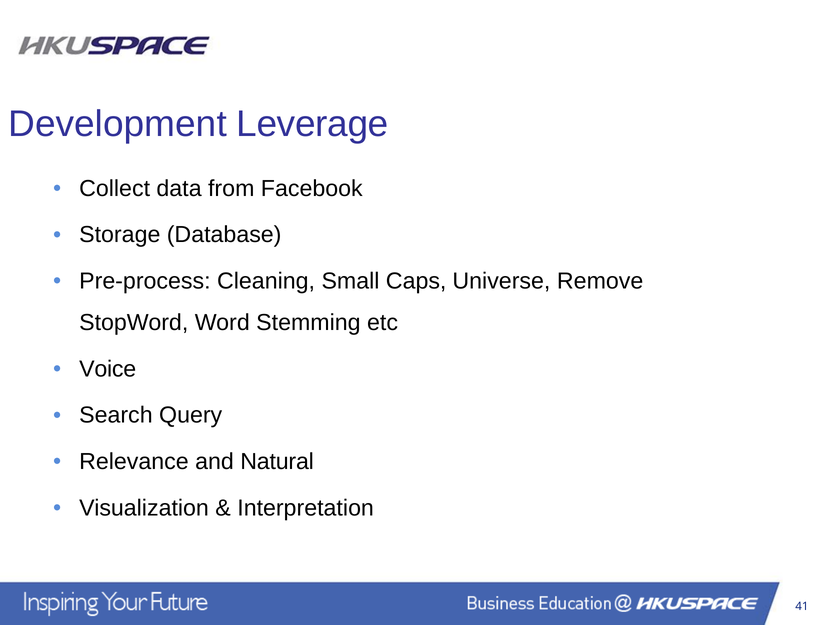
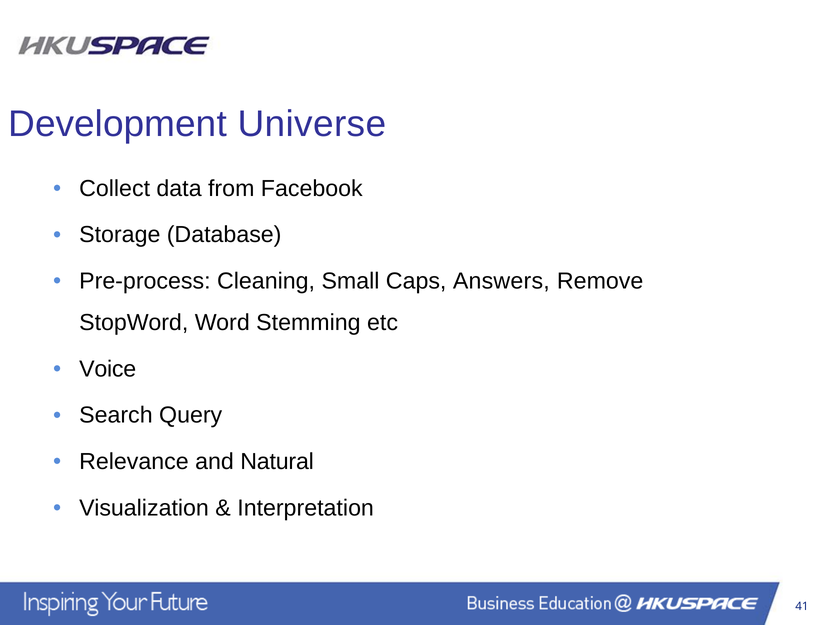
Leverage: Leverage -> Universe
Universe: Universe -> Answers
